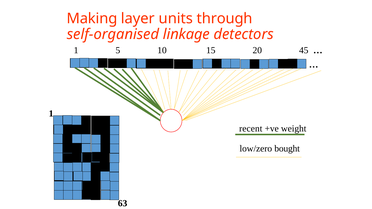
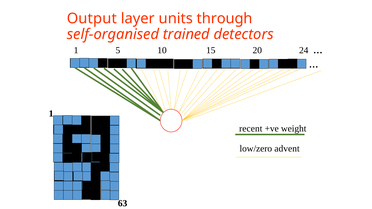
Making: Making -> Output
linkage: linkage -> trained
45: 45 -> 24
bought: bought -> advent
